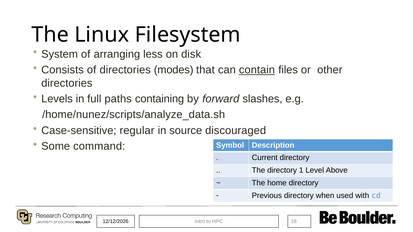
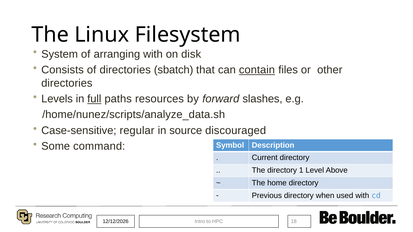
arranging less: less -> with
modes: modes -> sbatch
full underline: none -> present
containing: containing -> resources
